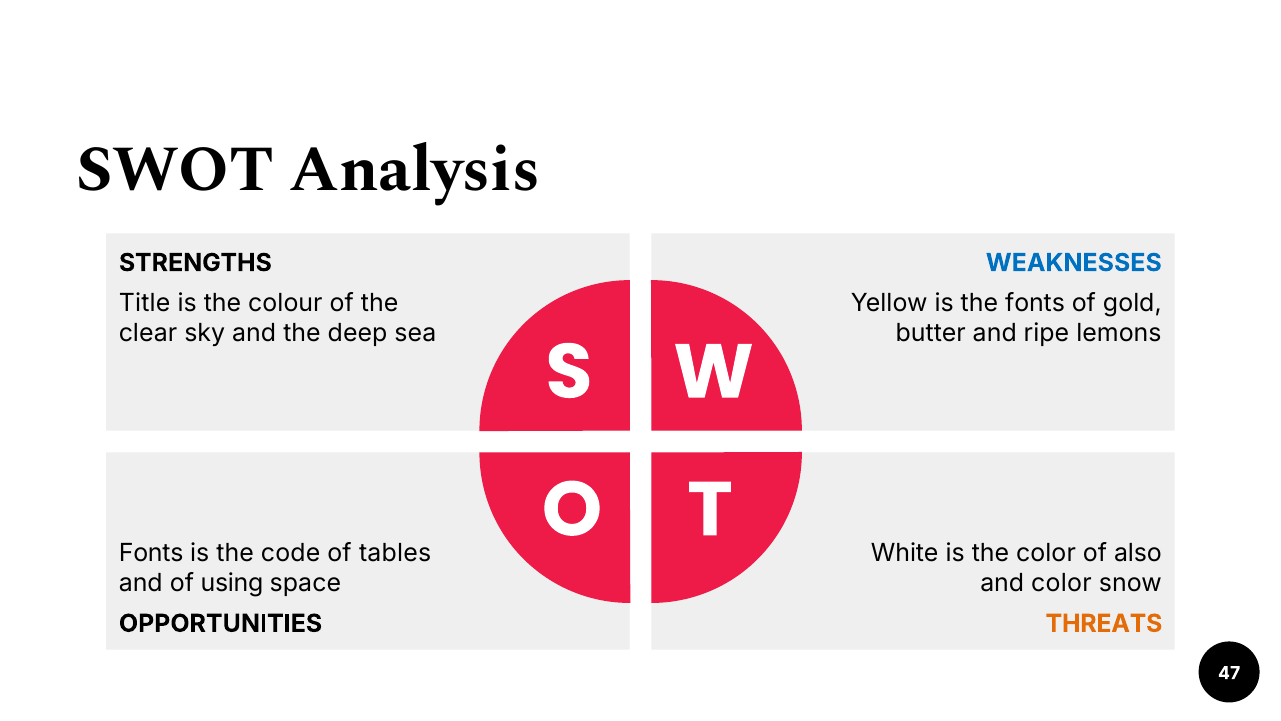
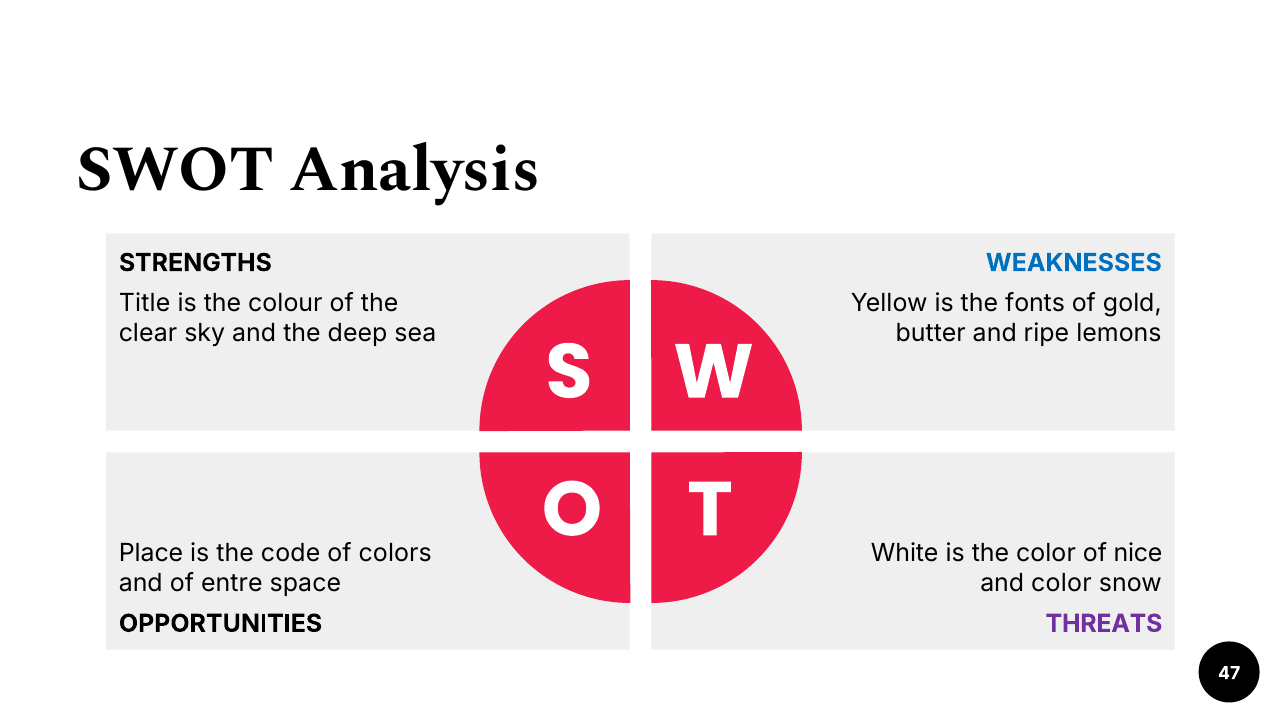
Fonts at (151, 553): Fonts -> Place
tables: tables -> colors
also: also -> nice
using: using -> entre
THREATS colour: orange -> purple
